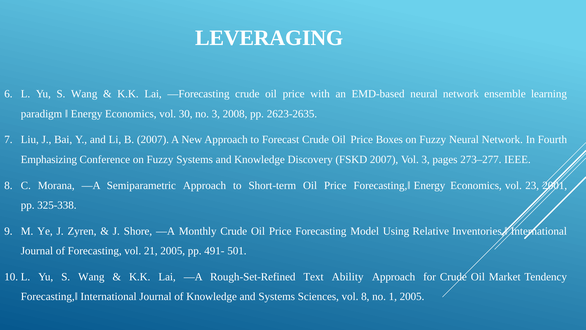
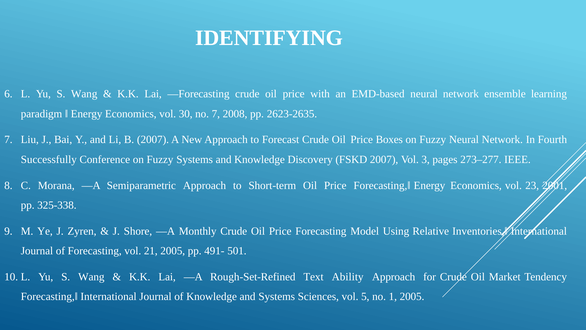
LEVERAGING: LEVERAGING -> IDENTIFYING
no 3: 3 -> 7
Emphasizing: Emphasizing -> Successfully
vol 8: 8 -> 5
